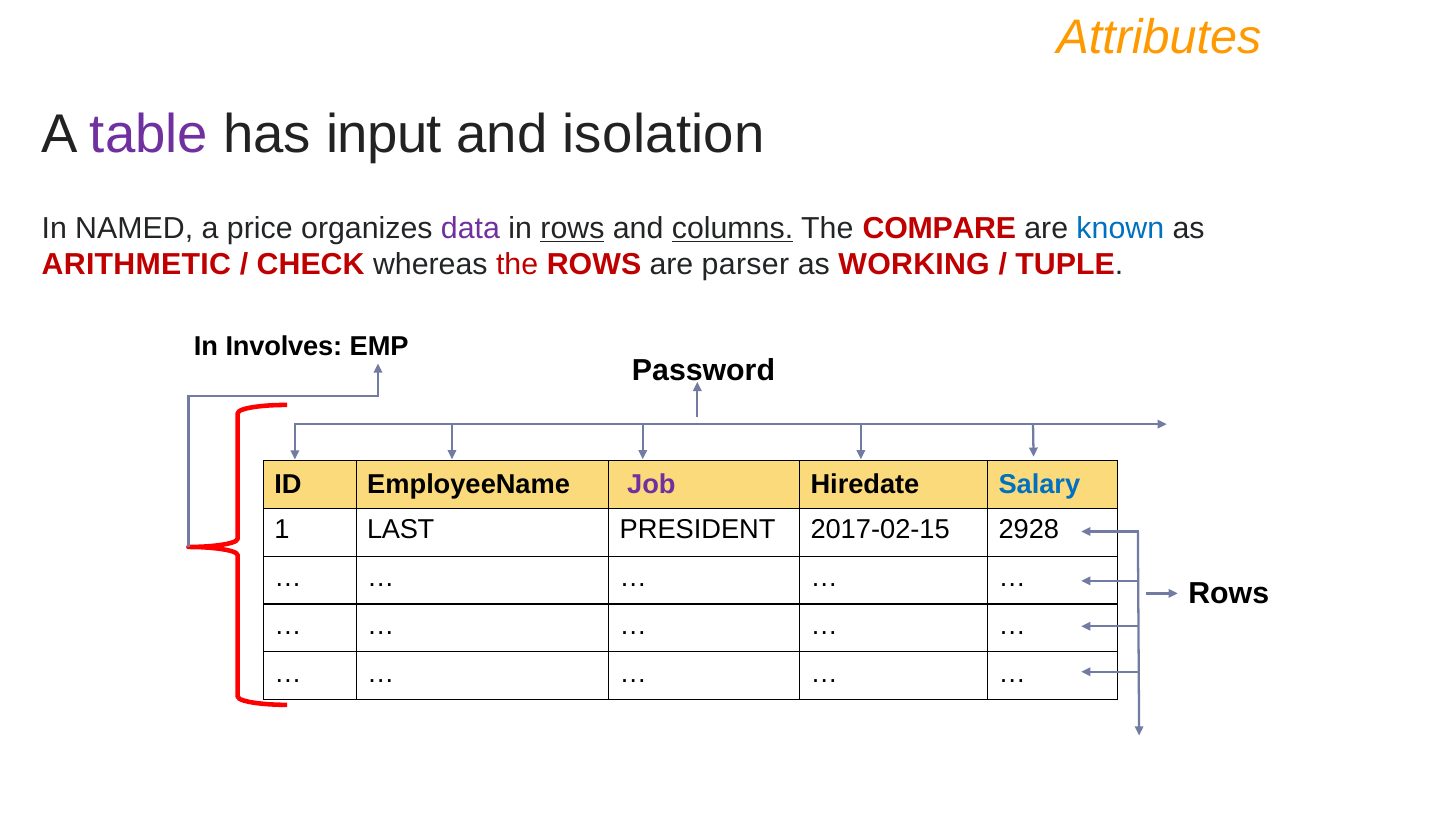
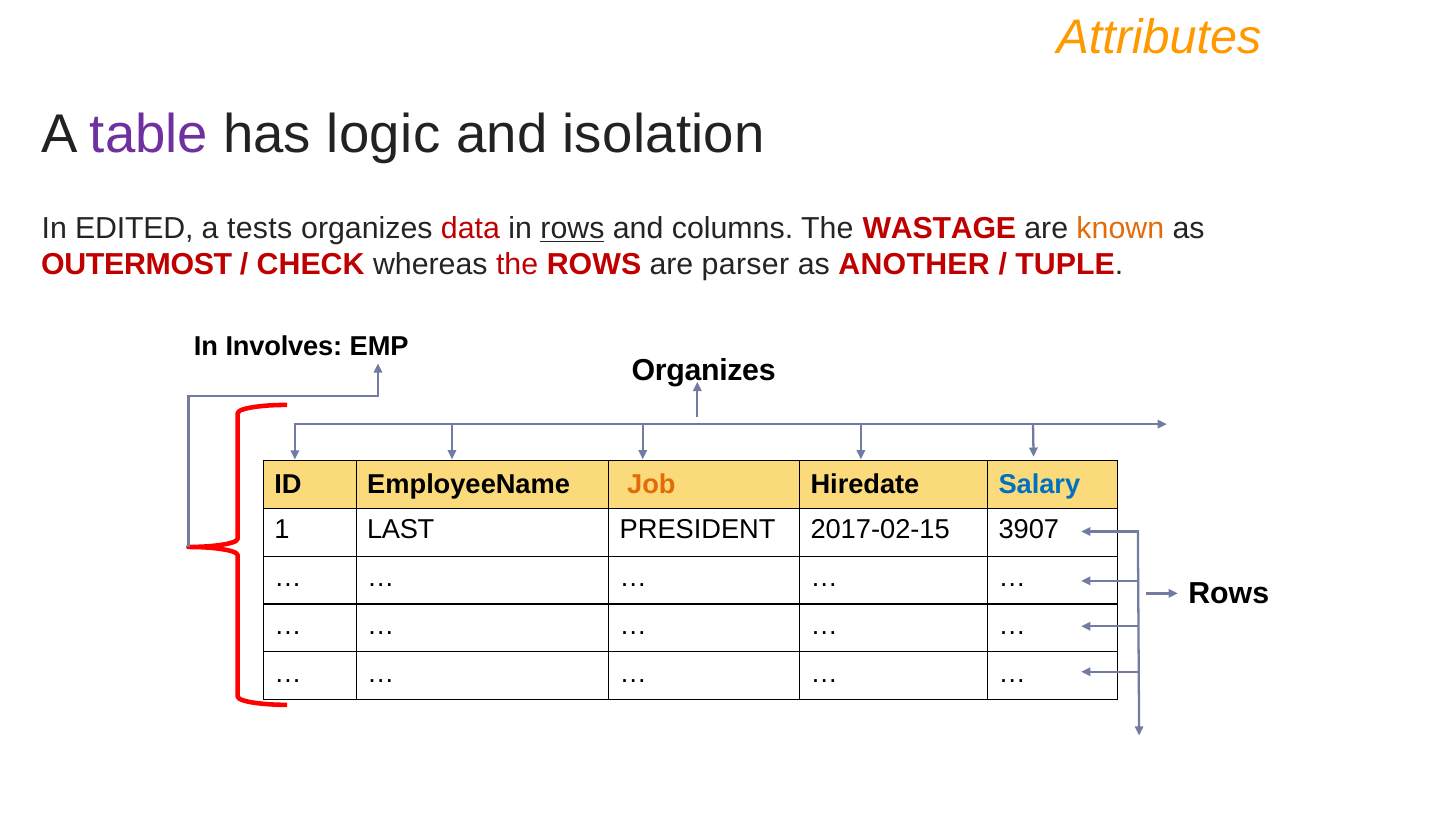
input: input -> logic
NAMED: NAMED -> EDITED
price: price -> tests
data colour: purple -> red
columns underline: present -> none
COMPARE: COMPARE -> WASTAGE
known colour: blue -> orange
ARITHMETIC: ARITHMETIC -> OUTERMOST
WORKING: WORKING -> ANOTHER
Password at (703, 371): Password -> Organizes
Job colour: purple -> orange
2928: 2928 -> 3907
